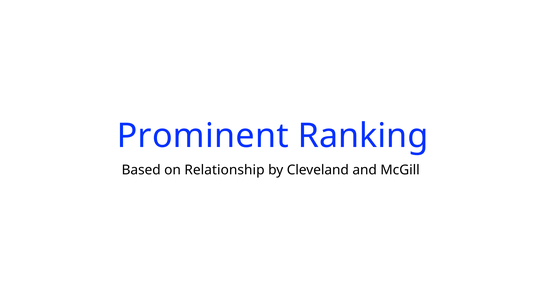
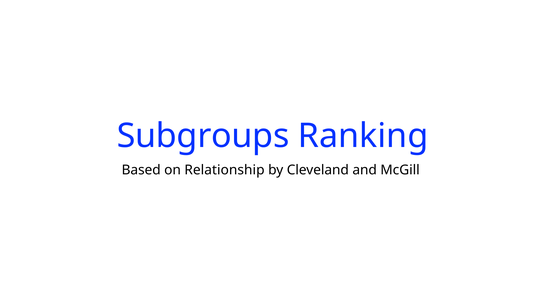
Prominent: Prominent -> Subgroups
